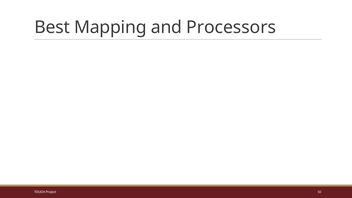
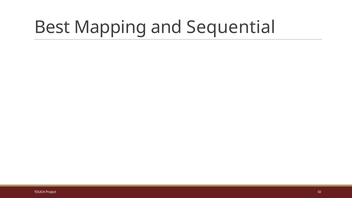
Processors: Processors -> Sequential
